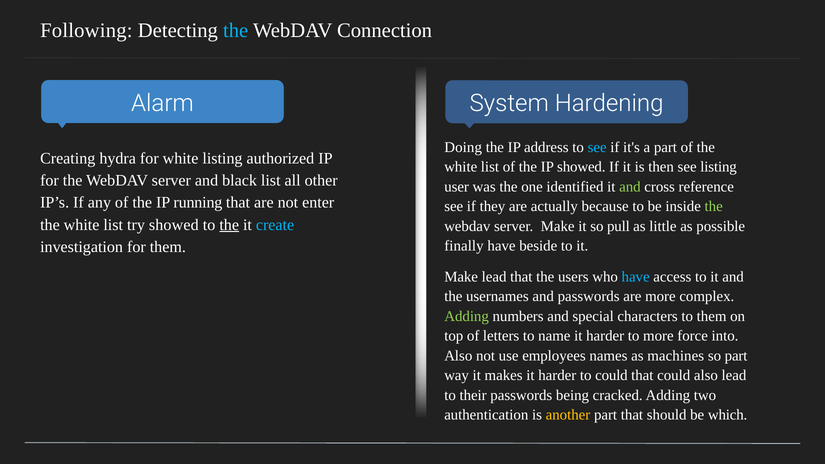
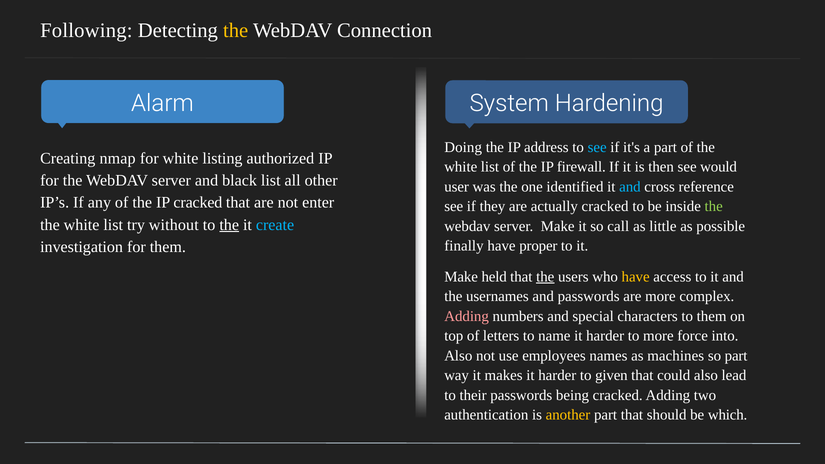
the at (236, 30) colour: light blue -> yellow
hydra: hydra -> nmap
IP showed: showed -> firewall
see listing: listing -> would
and at (630, 187) colour: light green -> light blue
IP running: running -> cracked
actually because: because -> cracked
try showed: showed -> without
pull: pull -> call
beside: beside -> proper
Make lead: lead -> held
the at (545, 277) underline: none -> present
have at (636, 277) colour: light blue -> yellow
Adding at (467, 316) colour: light green -> pink
to could: could -> given
